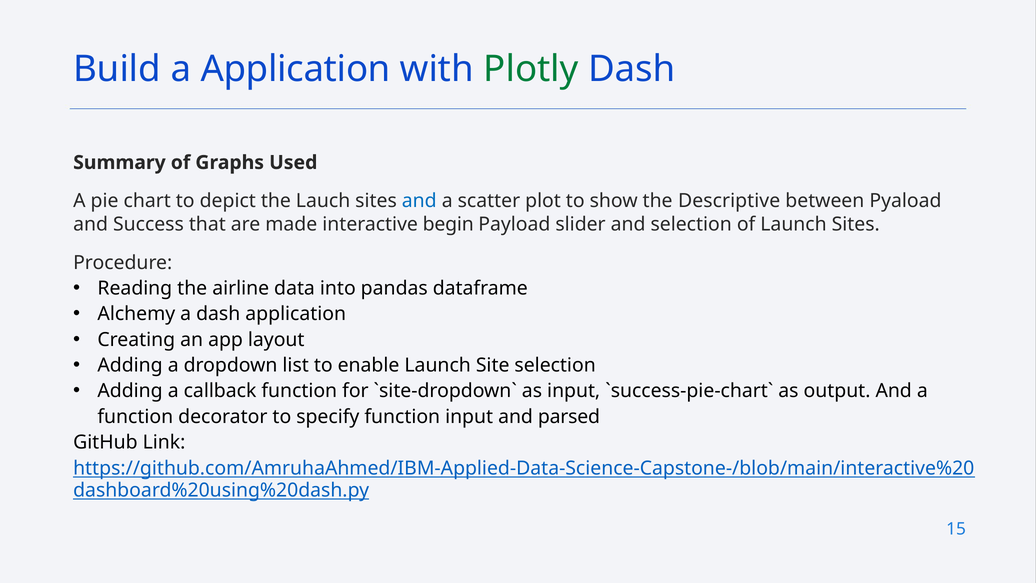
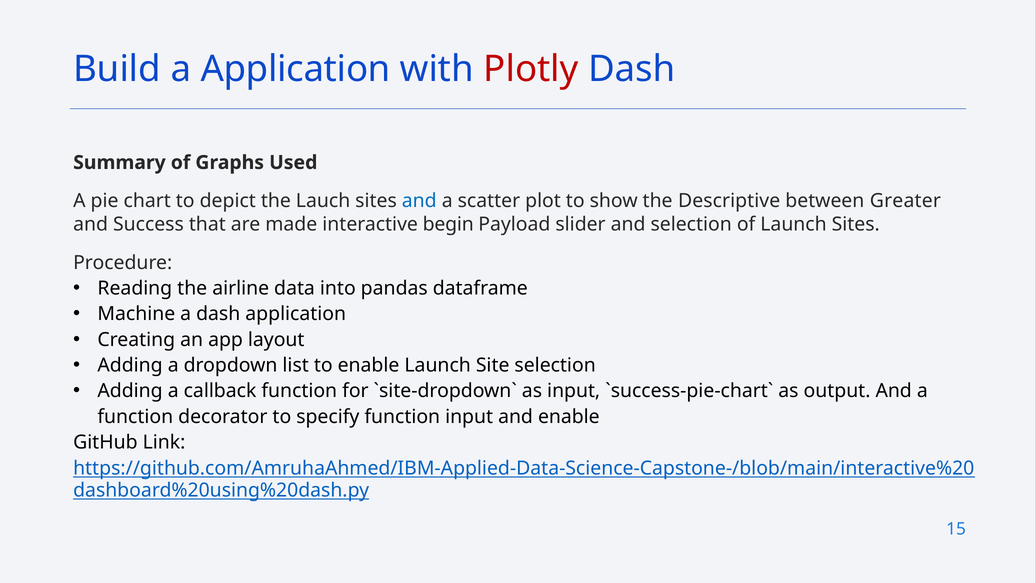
Plotly colour: green -> red
Pyaload: Pyaload -> Greater
Alchemy: Alchemy -> Machine
and parsed: parsed -> enable
